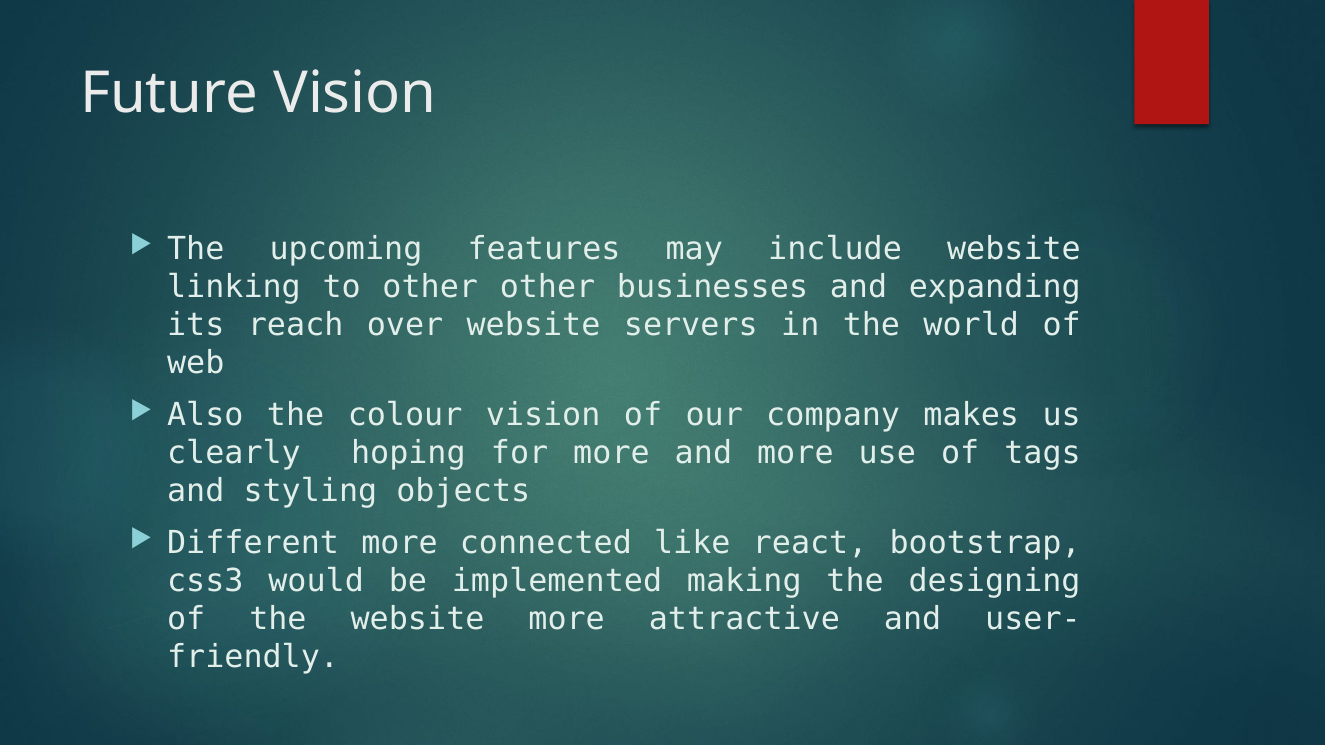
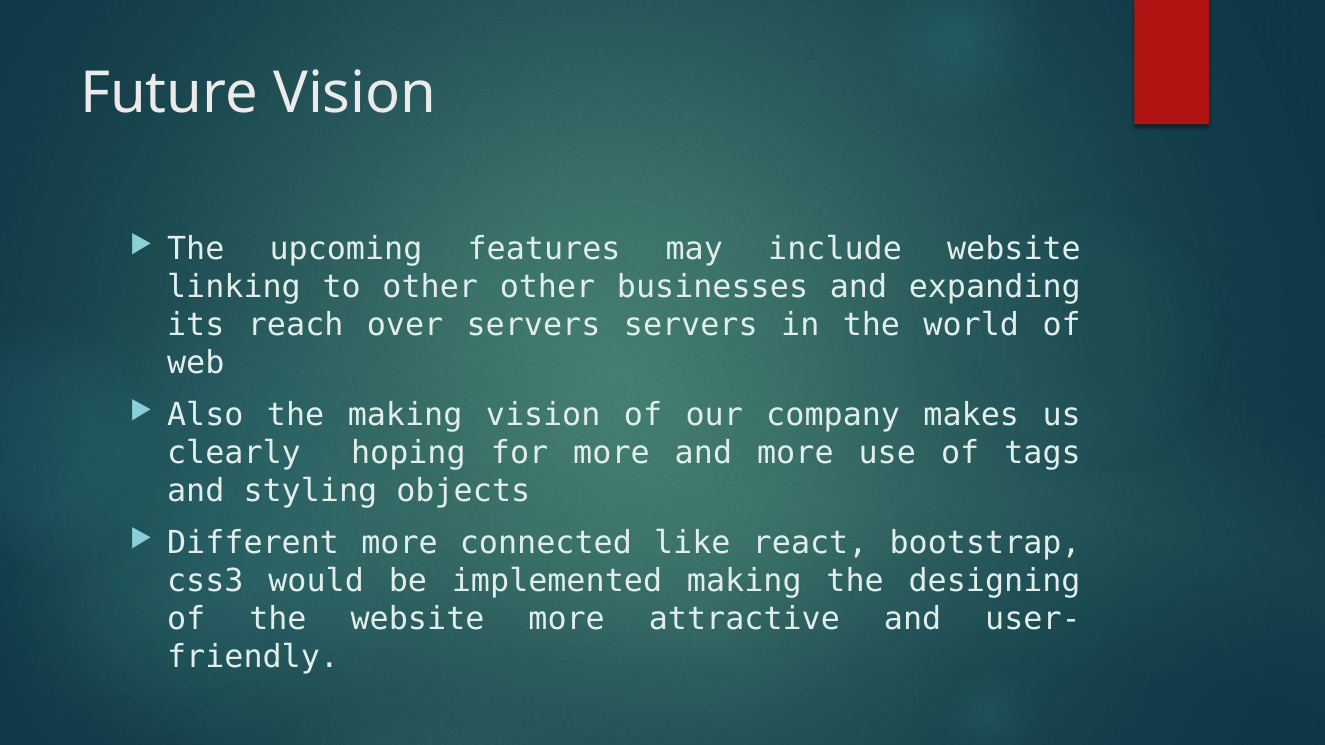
over website: website -> servers
the colour: colour -> making
